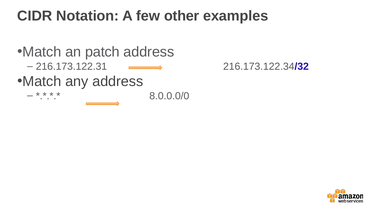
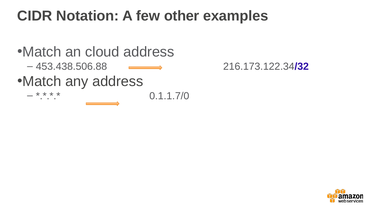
patch: patch -> cloud
216.173.122.31: 216.173.122.31 -> 453.438.506.88
8.0.0.0/0: 8.0.0.0/0 -> 0.1.1.7/0
